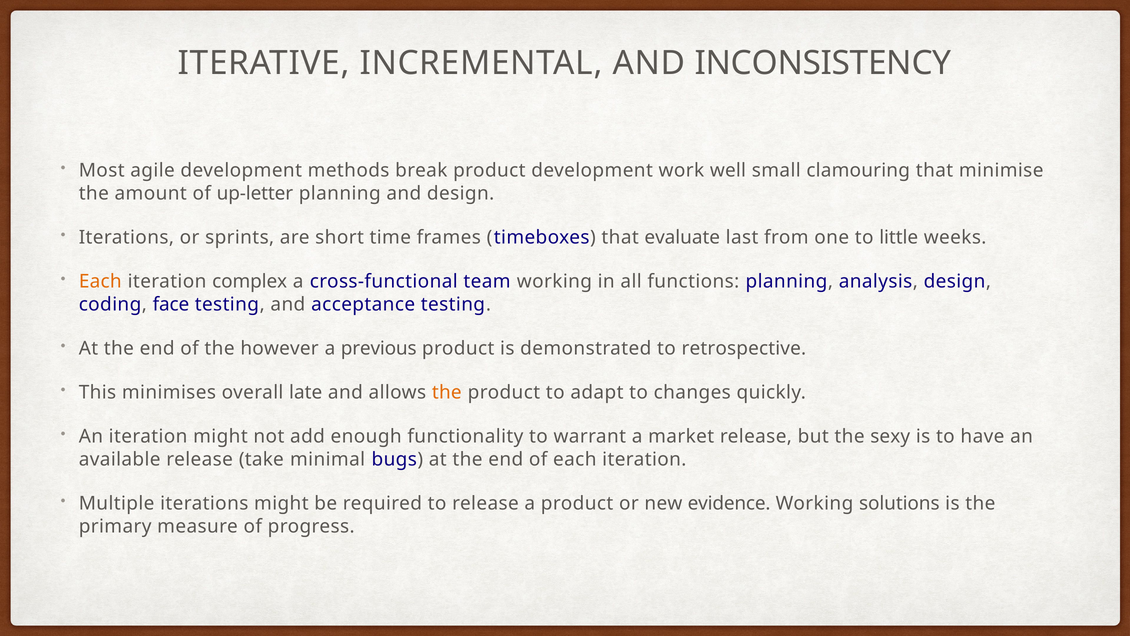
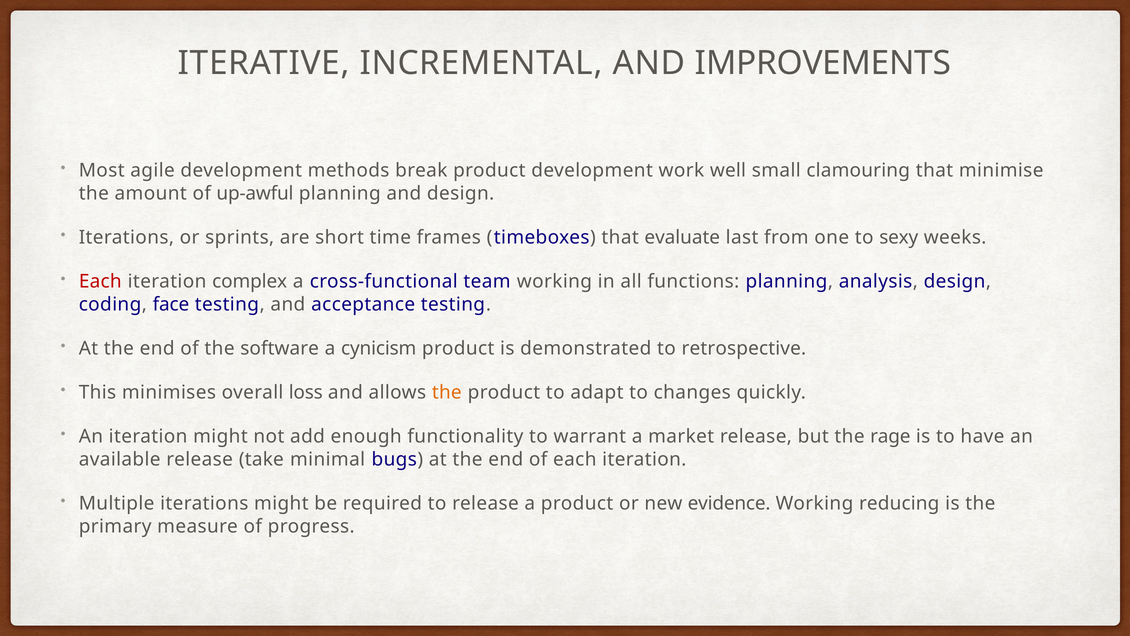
INCONSISTENCY: INCONSISTENCY -> IMPROVEMENTS
up-letter: up-letter -> up-awful
little: little -> sexy
Each at (100, 281) colour: orange -> red
however: however -> software
previous: previous -> cynicism
late: late -> loss
sexy: sexy -> rage
solutions: solutions -> reducing
